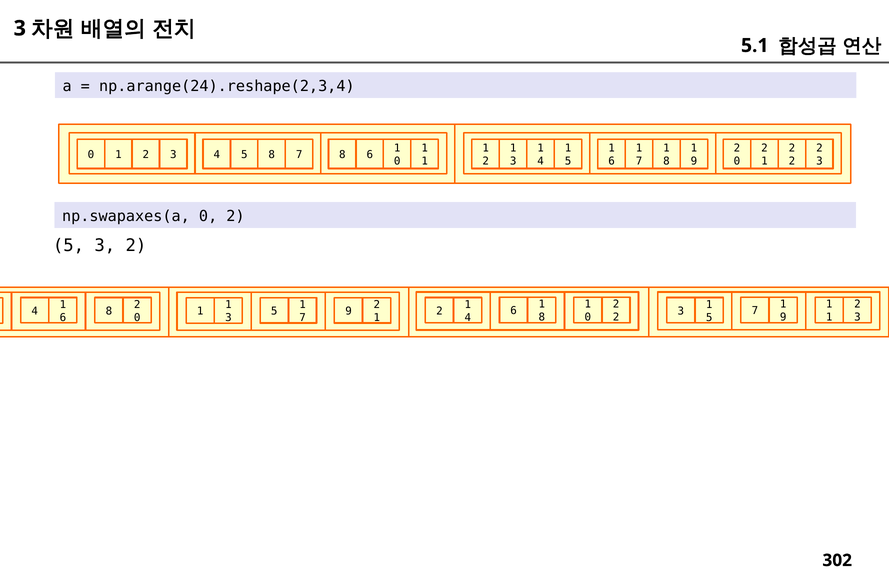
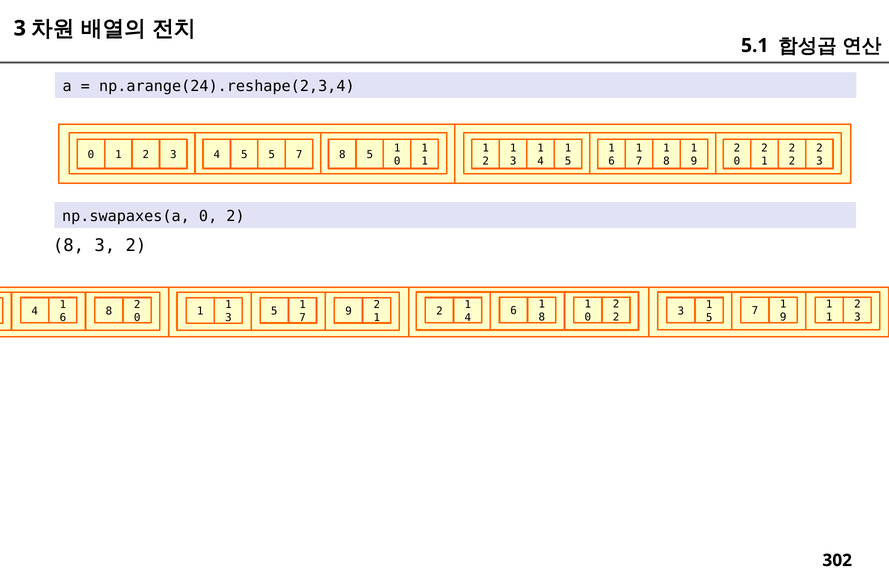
5 8: 8 -> 5
8 6: 6 -> 5
5 at (68, 246): 5 -> 8
